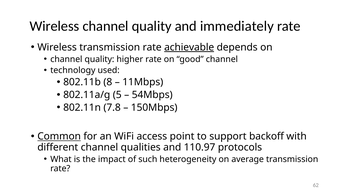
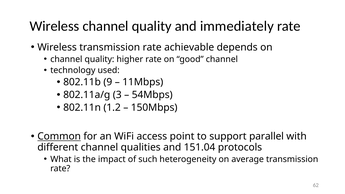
achievable underline: present -> none
8: 8 -> 9
5: 5 -> 3
7.8: 7.8 -> 1.2
backoff: backoff -> parallel
110.97: 110.97 -> 151.04
